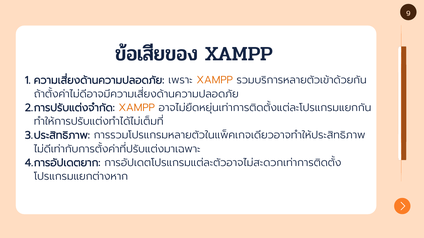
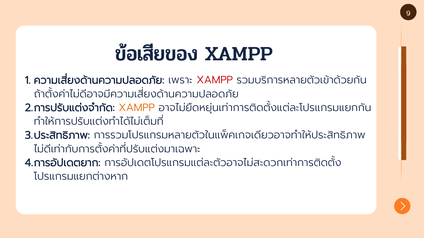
XAMPP at (215, 80) colour: orange -> red
